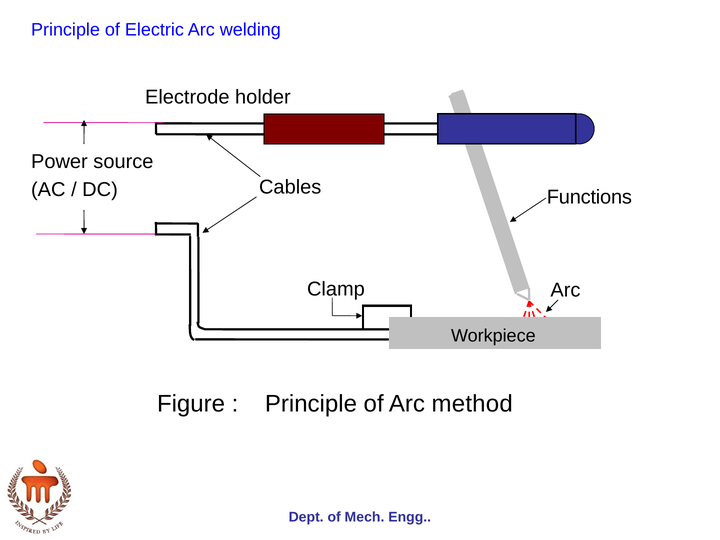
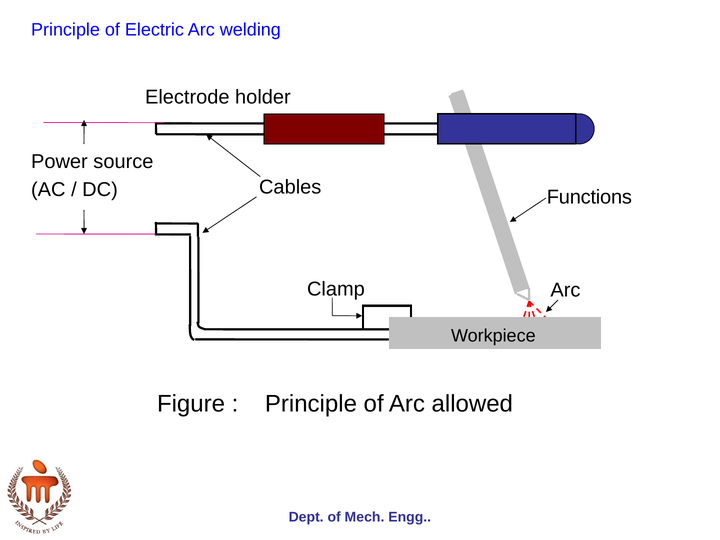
method: method -> allowed
